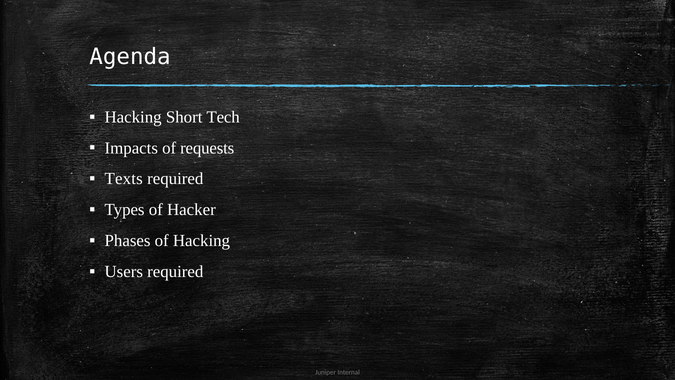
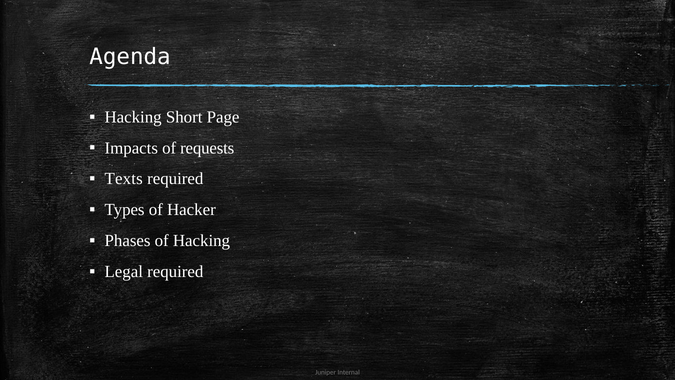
Tech: Tech -> Page
Users: Users -> Legal
